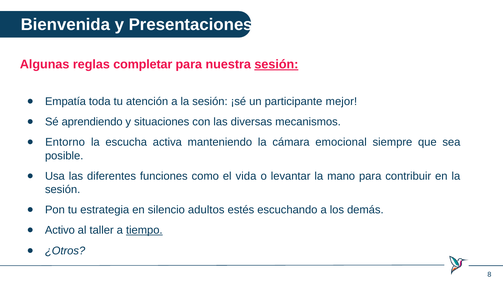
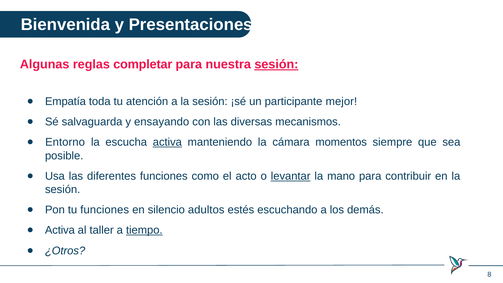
aprendiendo: aprendiendo -> salvaguarda
situaciones: situaciones -> ensayando
activa at (167, 142) underline: none -> present
emocional: emocional -> momentos
vida: vida -> acto
levantar underline: none -> present
tu estrategia: estrategia -> funciones
Activo at (60, 230): Activo -> Activa
